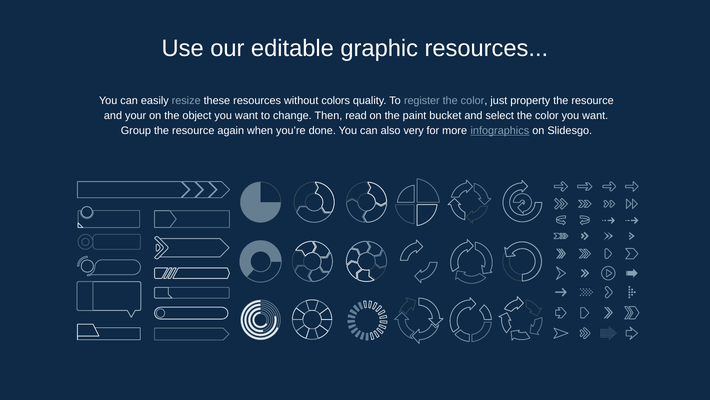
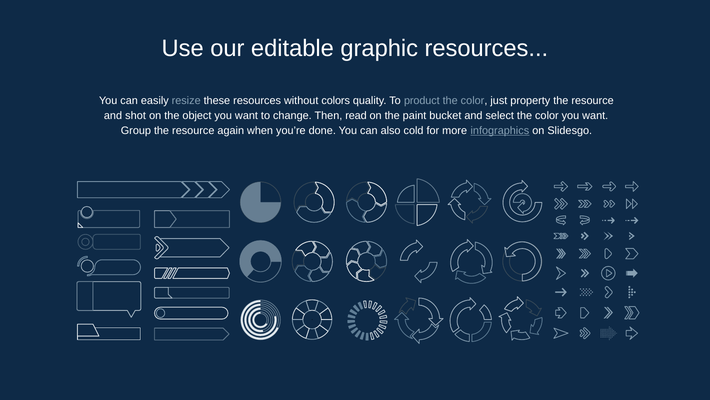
register: register -> product
your: your -> shot
very: very -> cold
